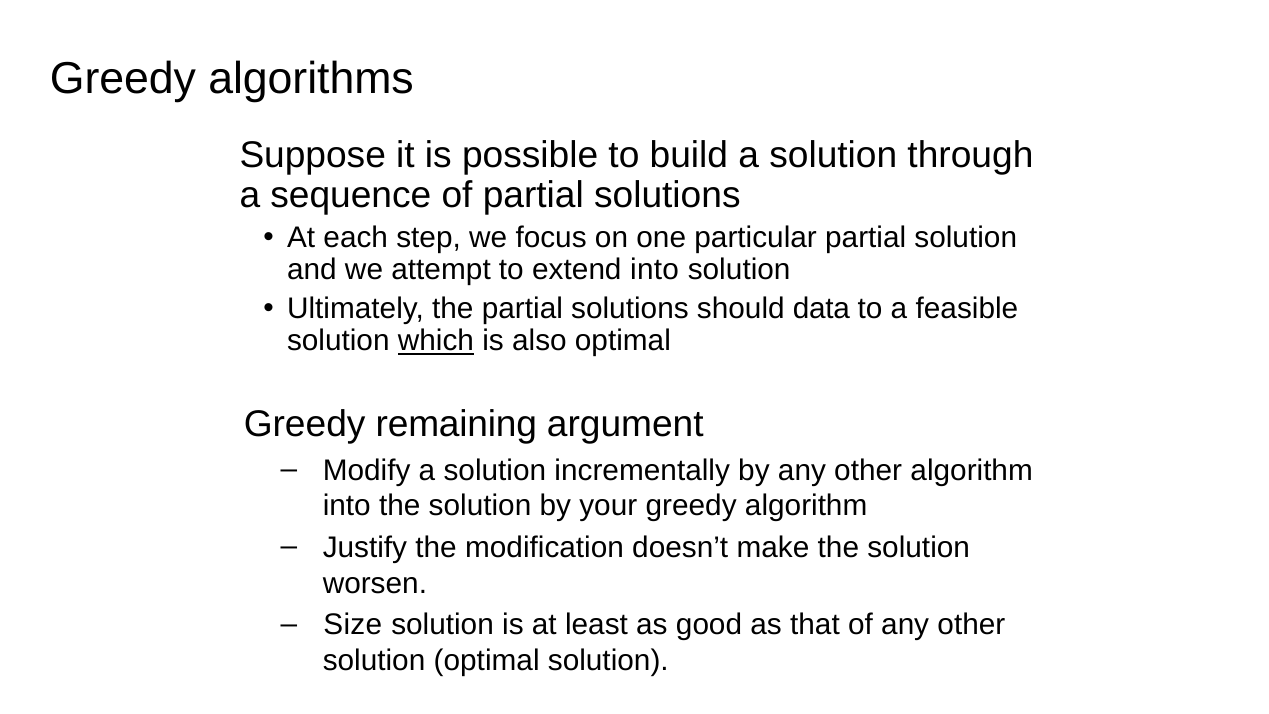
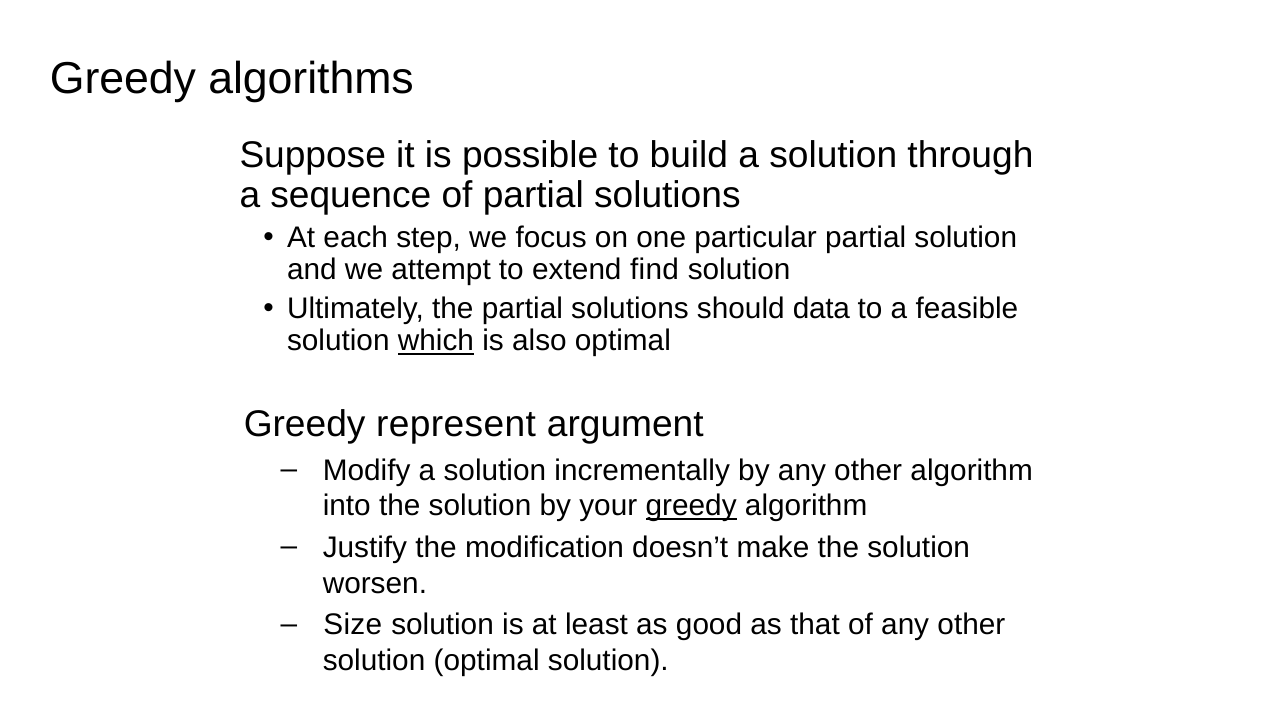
extend into: into -> find
remaining: remaining -> represent
greedy at (691, 506) underline: none -> present
